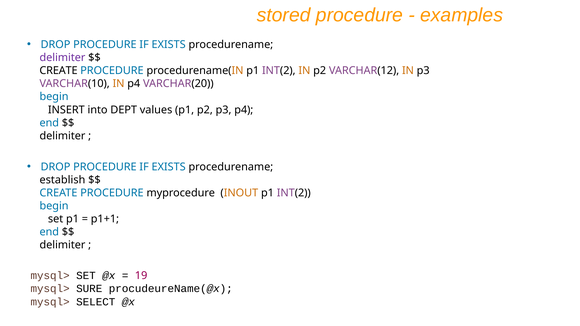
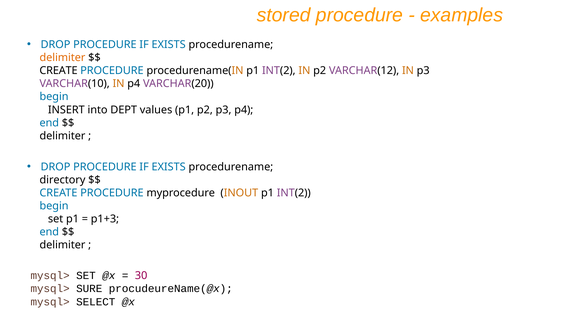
delimiter at (62, 58) colour: purple -> orange
establish: establish -> directory
p1+1: p1+1 -> p1+3
19: 19 -> 30
